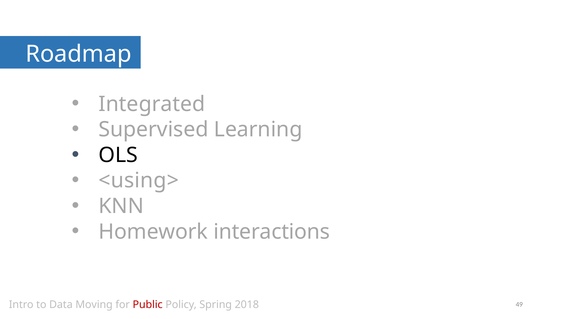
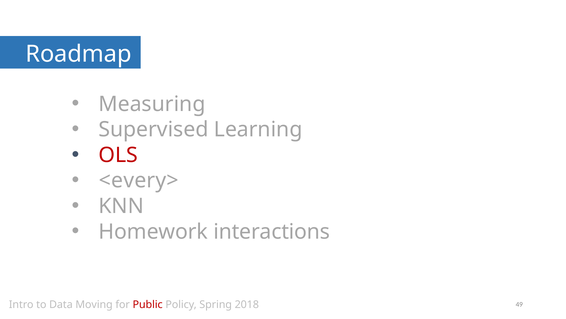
Integrated: Integrated -> Measuring
OLS colour: black -> red
<using>: <using> -> <every>
